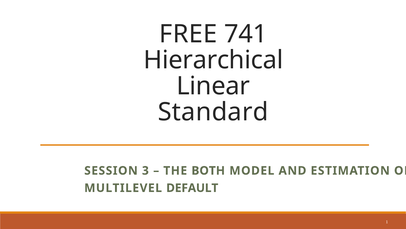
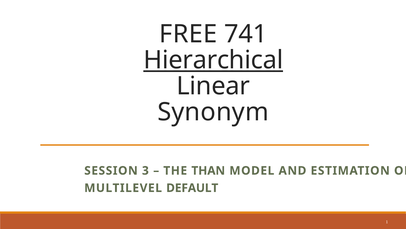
Hierarchical underline: none -> present
Standard: Standard -> Synonym
BOTH: BOTH -> THAN
